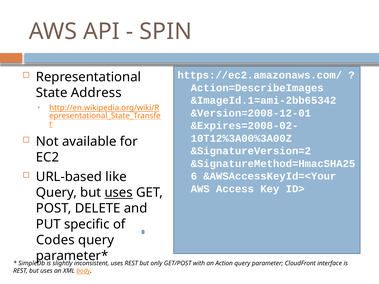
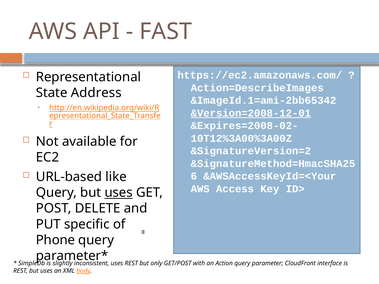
SPIN: SPIN -> FAST
&Version=2008-12-01 underline: none -> present
Codes: Codes -> Phone
